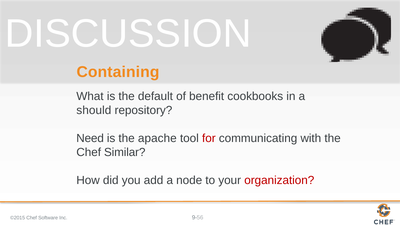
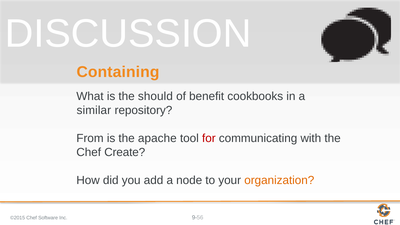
default: default -> should
should: should -> similar
Need: Need -> From
Similar: Similar -> Create
organization colour: red -> orange
